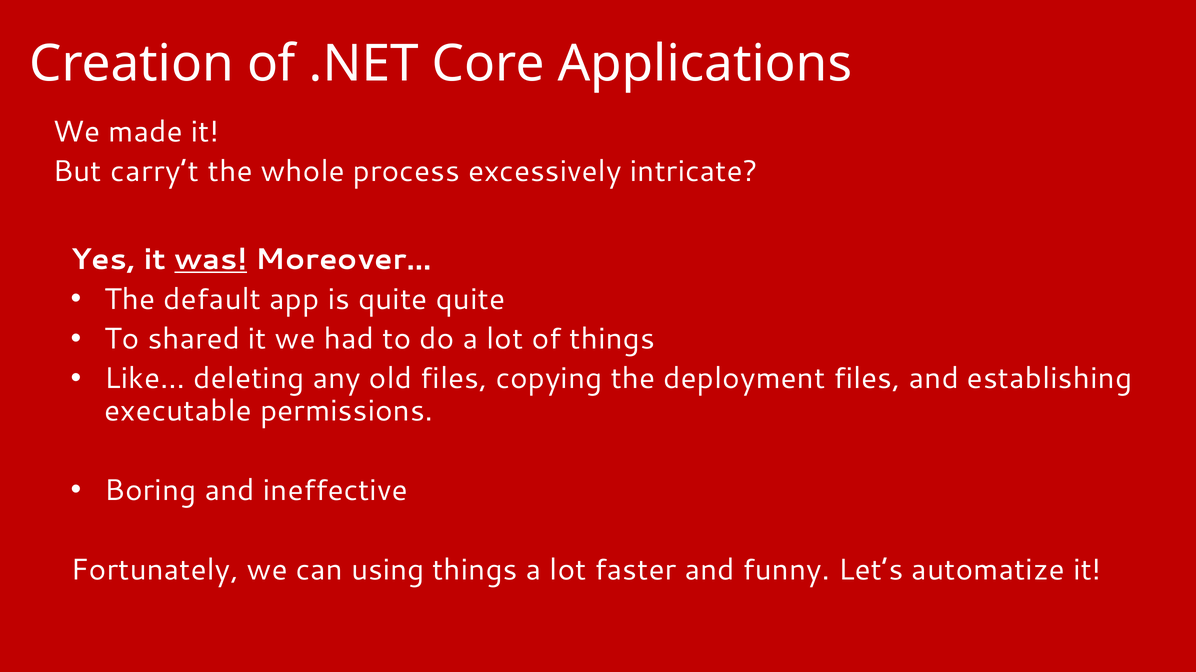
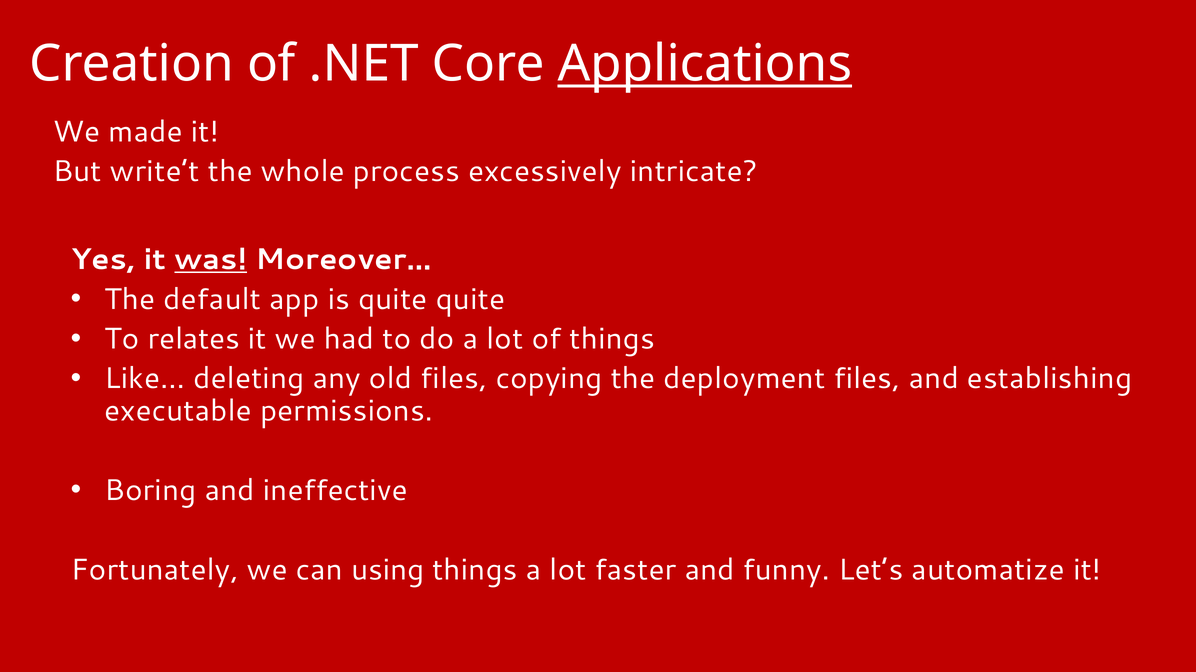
Applications underline: none -> present
carry’t: carry’t -> write’t
shared: shared -> relates
